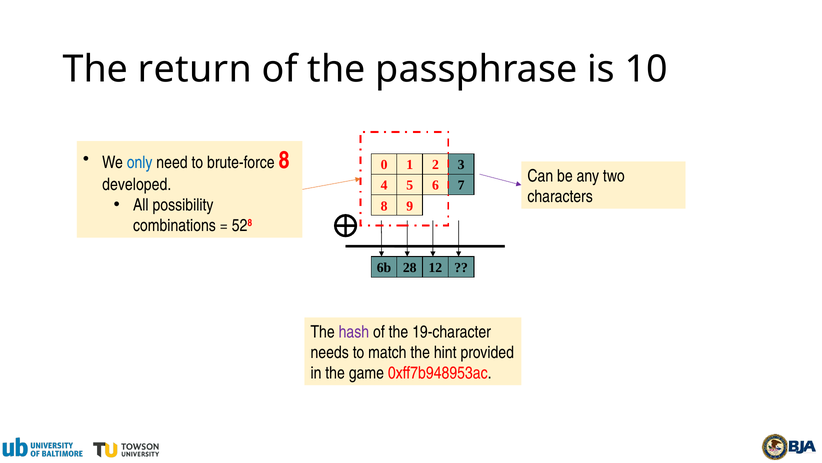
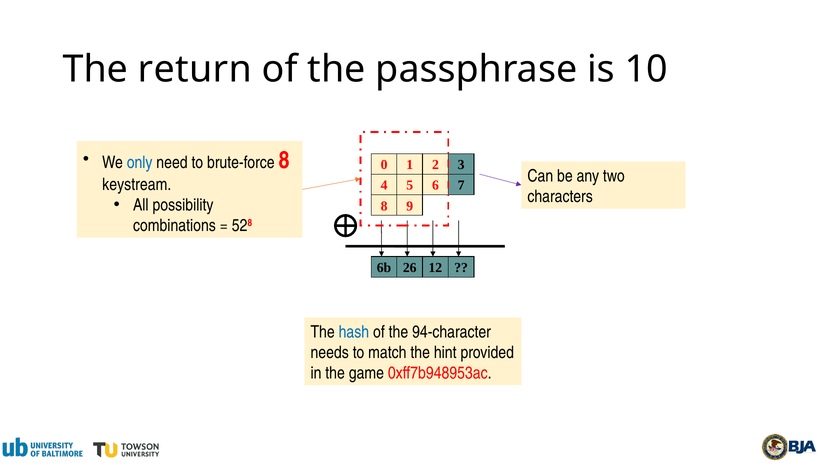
developed: developed -> keystream
28: 28 -> 26
hash colour: purple -> blue
19-character: 19-character -> 94-character
